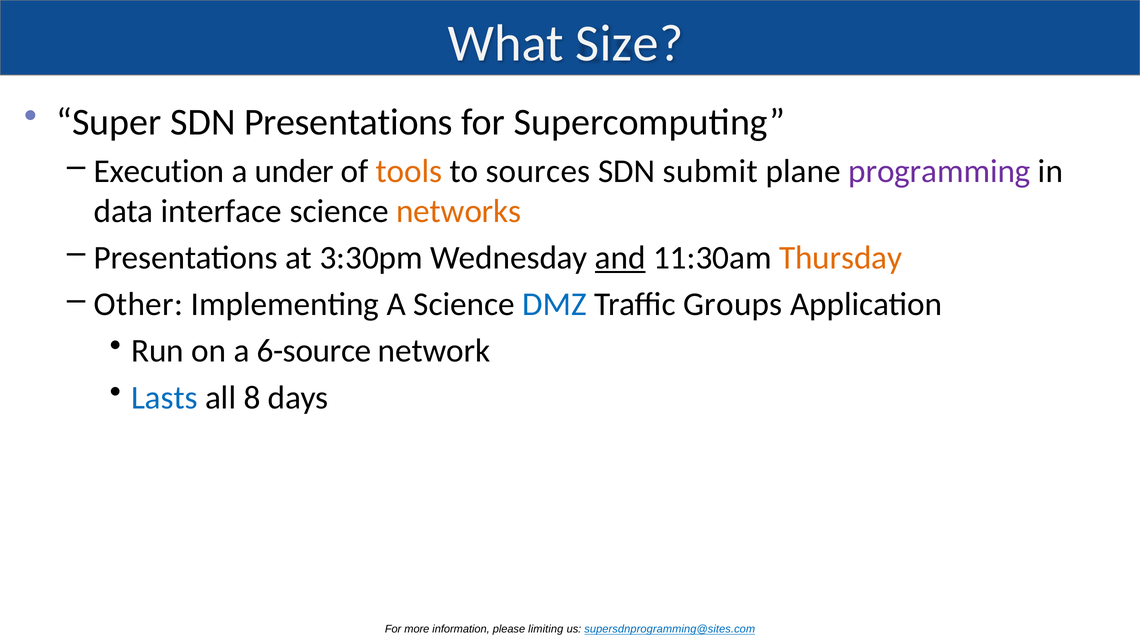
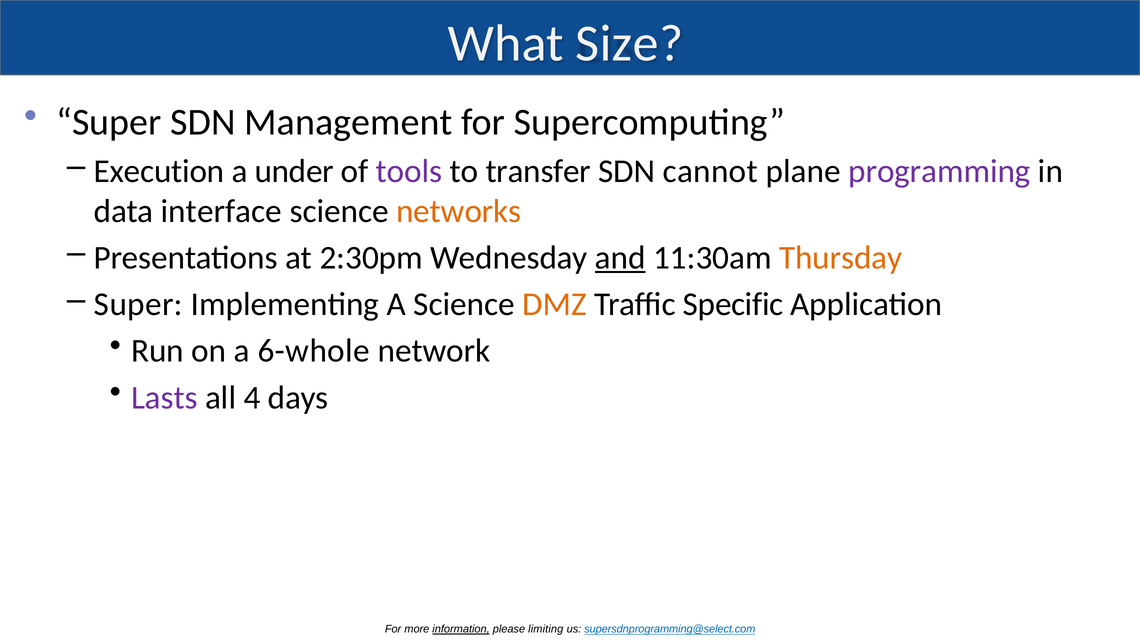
SDN Presentations: Presentations -> Management
tools colour: orange -> purple
sources: sources -> transfer
submit: submit -> cannot
3:30pm: 3:30pm -> 2:30pm
Other at (138, 305): Other -> Super
DMZ colour: blue -> orange
Groups: Groups -> Specific
6-source: 6-source -> 6-whole
Lasts colour: blue -> purple
8: 8 -> 4
information underline: none -> present
supersdnprogramming@sites.com: supersdnprogramming@sites.com -> supersdnprogramming@select.com
